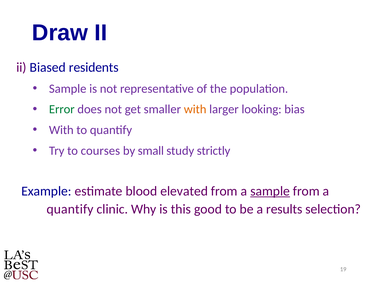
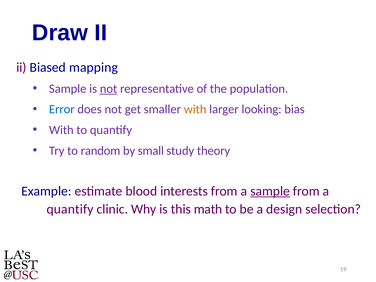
residents: residents -> mapping
not at (109, 89) underline: none -> present
Error colour: green -> blue
courses: courses -> random
strictly: strictly -> theory
elevated: elevated -> interests
good: good -> math
results: results -> design
